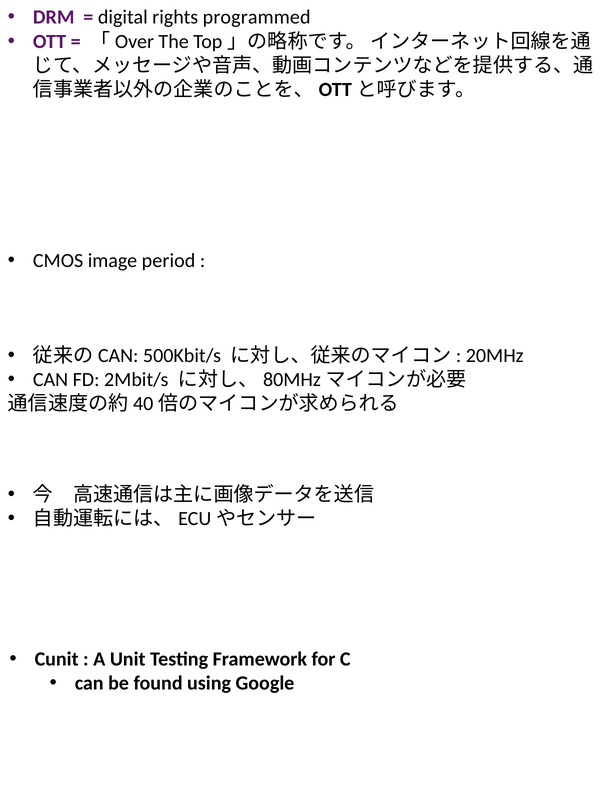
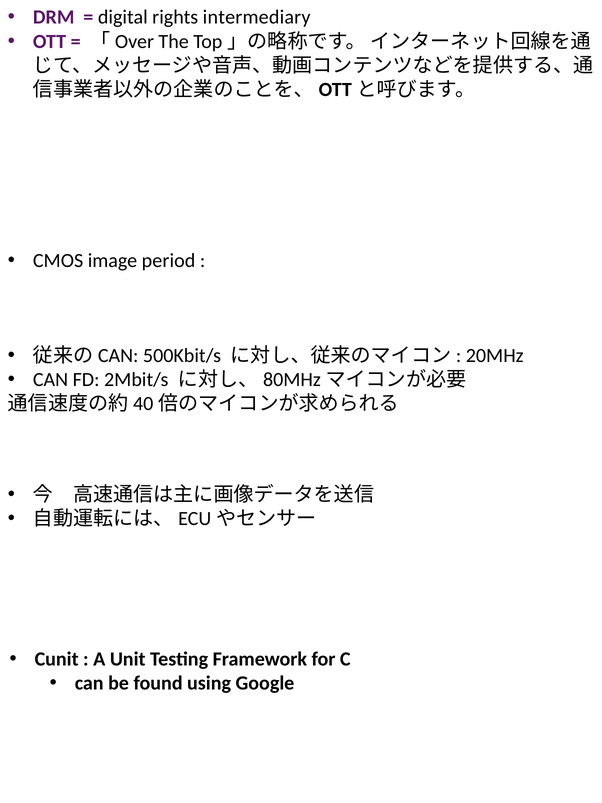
programmed: programmed -> intermediary
